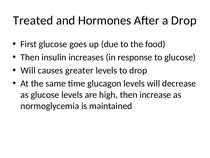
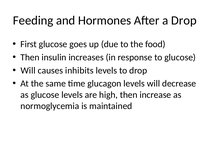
Treated: Treated -> Feeding
greater: greater -> inhibits
